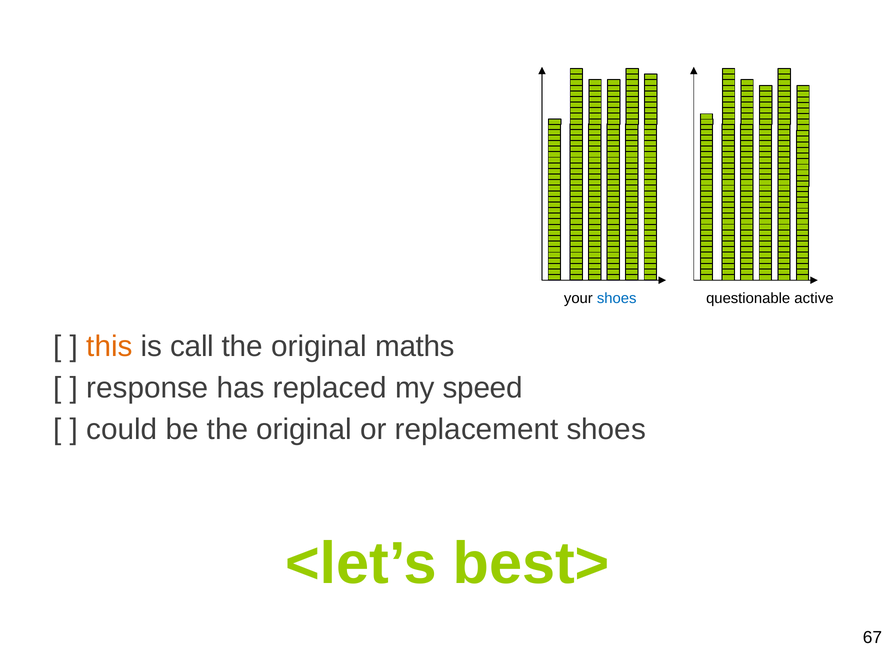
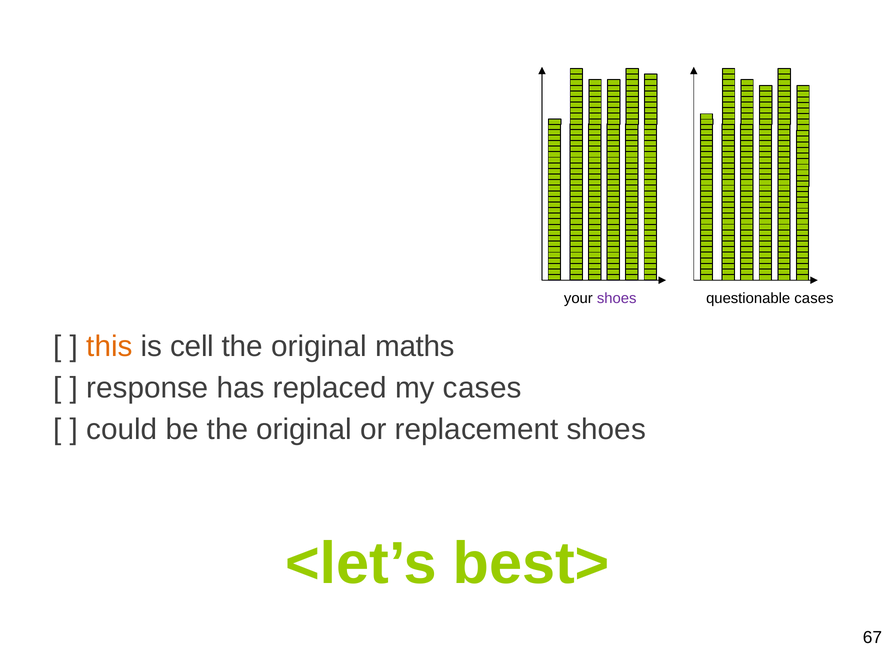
shoes at (617, 298) colour: blue -> purple
questionable active: active -> cases
call: call -> cell
my speed: speed -> cases
